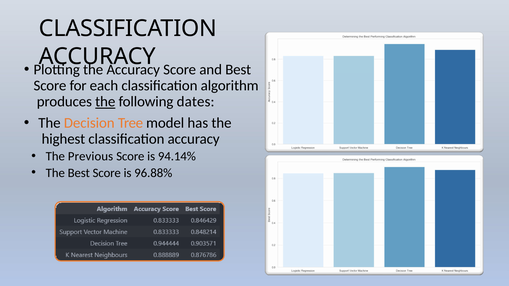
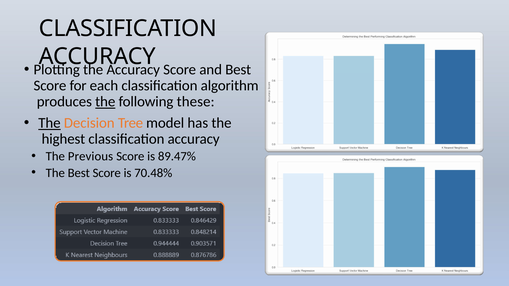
dates: dates -> these
The at (49, 123) underline: none -> present
94.14%: 94.14% -> 89.47%
96.88%: 96.88% -> 70.48%
